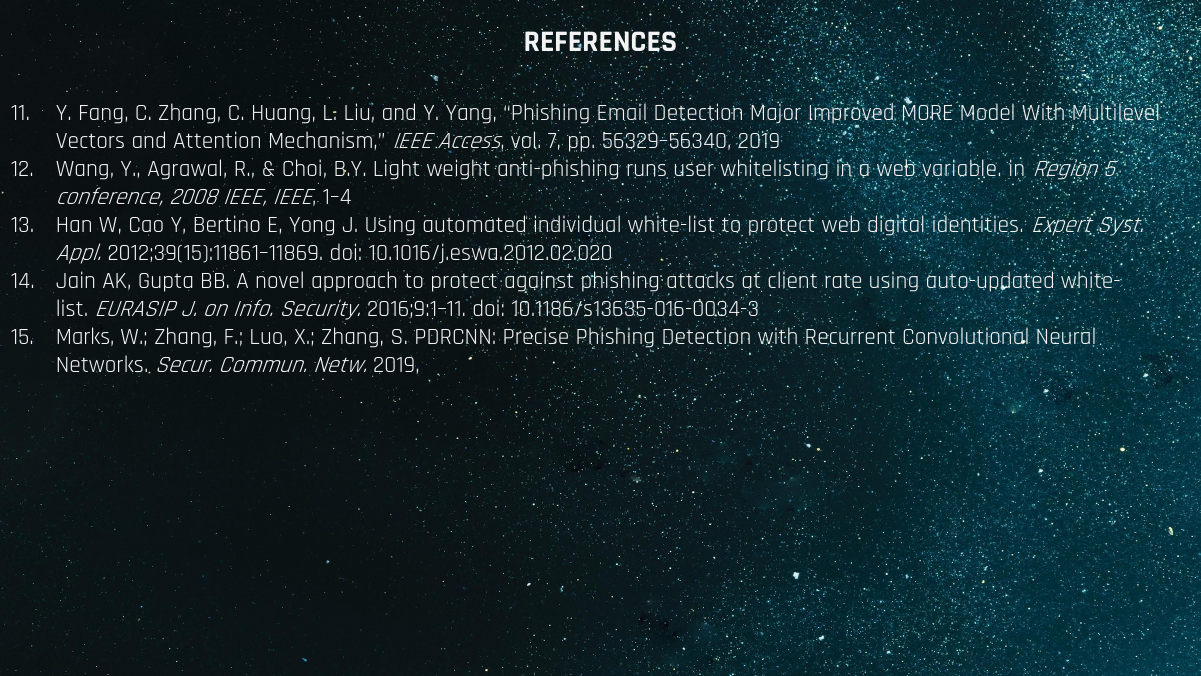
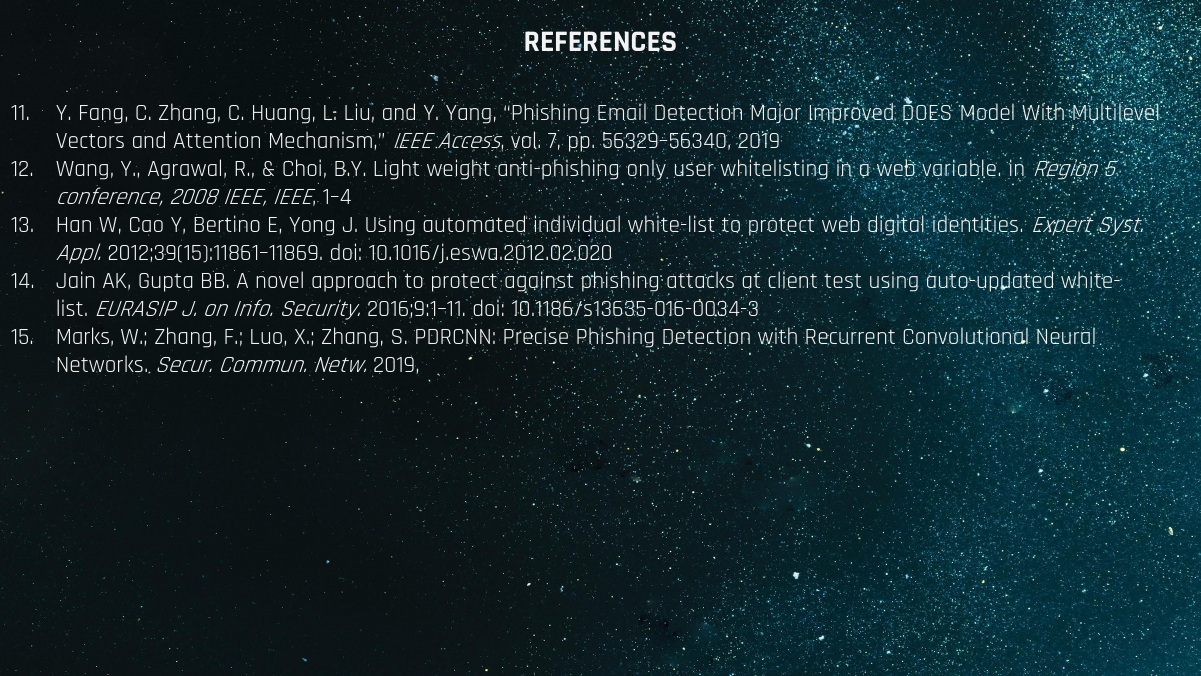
MORE: MORE -> DOES
runs: runs -> only
rate: rate -> test
